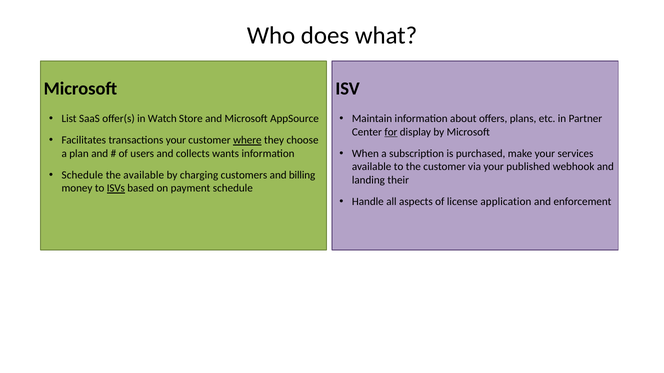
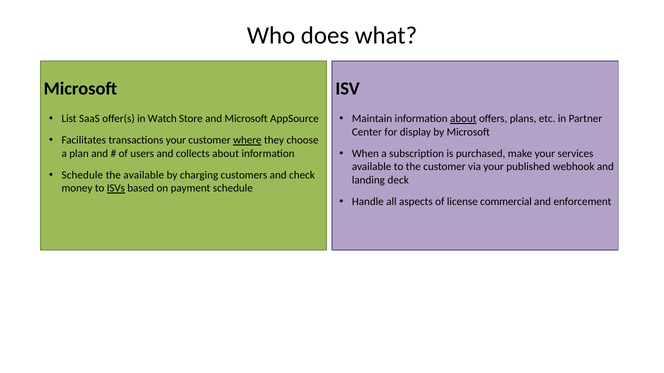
about at (463, 119) underline: none -> present
for underline: present -> none
collects wants: wants -> about
billing: billing -> check
their: their -> deck
application: application -> commercial
